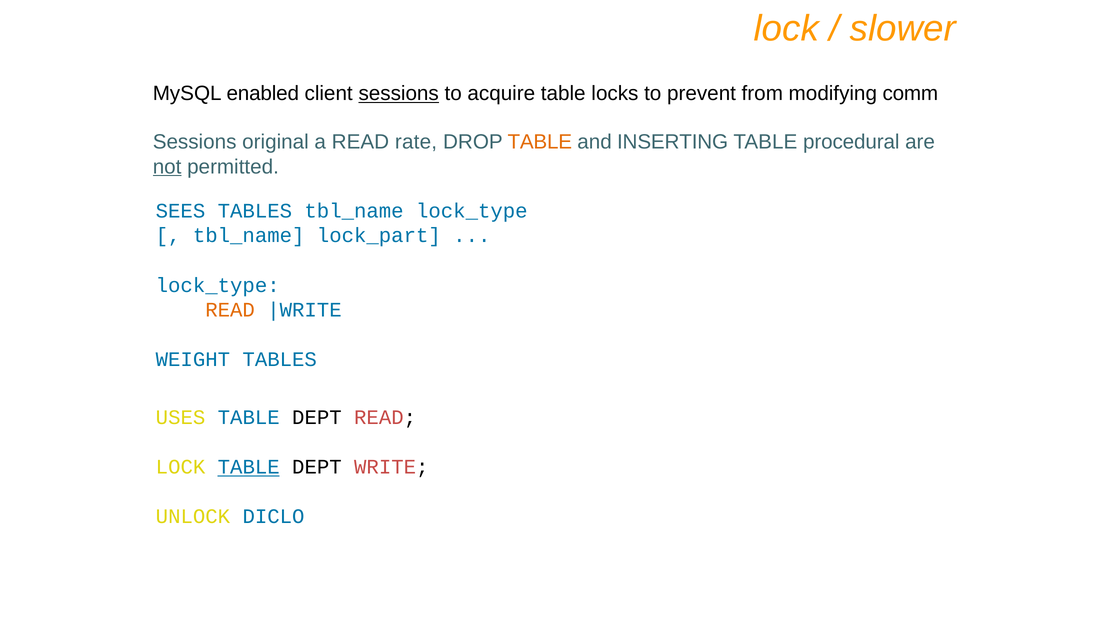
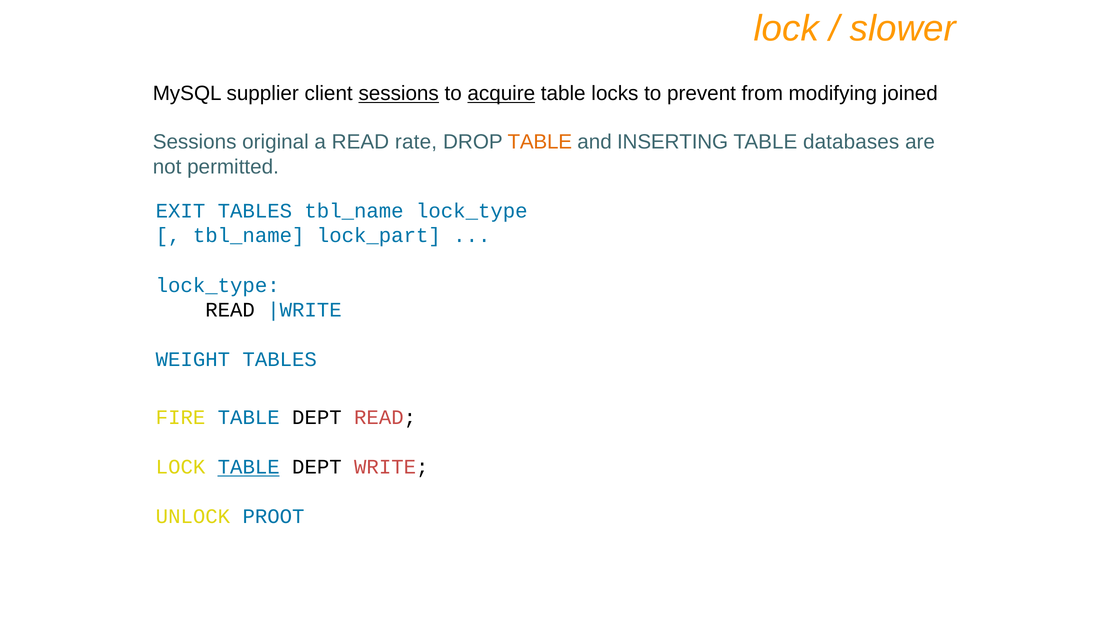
enabled: enabled -> supplier
acquire underline: none -> present
comm: comm -> joined
procedural: procedural -> databases
not underline: present -> none
SEES: SEES -> EXIT
READ at (230, 310) colour: orange -> black
USES: USES -> FIRE
DICLO: DICLO -> PROOT
